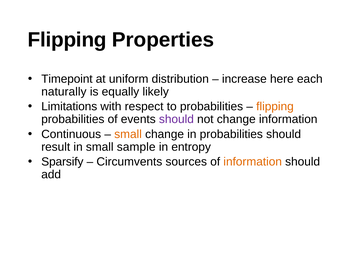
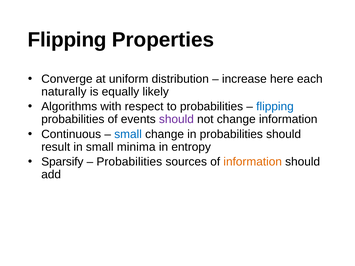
Timepoint: Timepoint -> Converge
Limitations: Limitations -> Algorithms
flipping at (275, 107) colour: orange -> blue
small at (128, 134) colour: orange -> blue
sample: sample -> minima
Circumvents at (129, 162): Circumvents -> Probabilities
